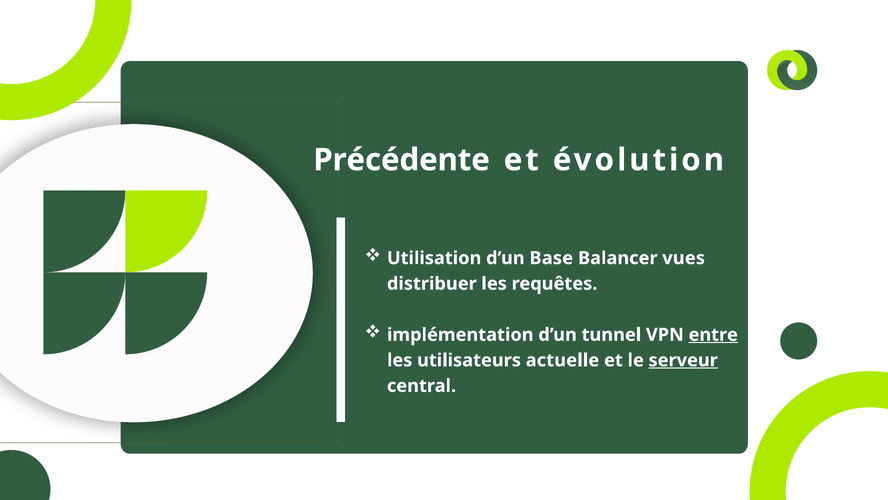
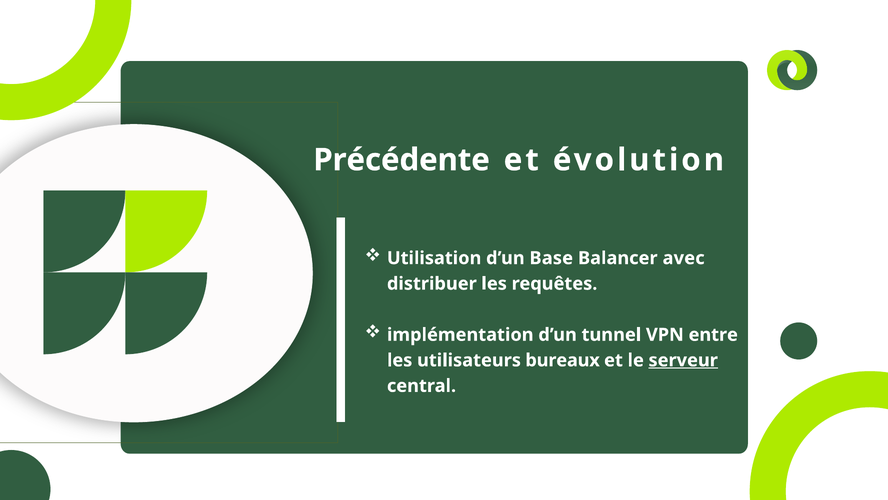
vues: vues -> avec
entre underline: present -> none
actuelle: actuelle -> bureaux
